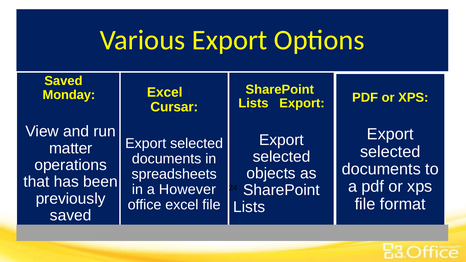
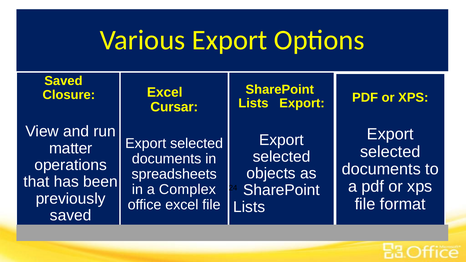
Monday: Monday -> Closure
However: However -> Complex
